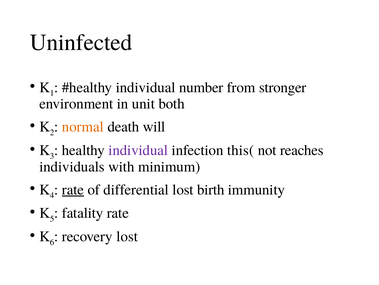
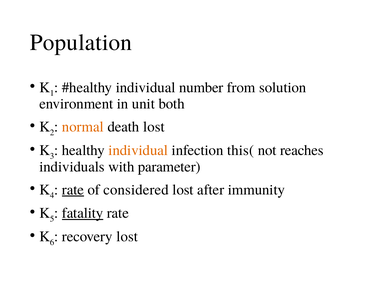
Uninfected: Uninfected -> Population
stronger: stronger -> solution
death will: will -> lost
individual at (138, 150) colour: purple -> orange
minimum: minimum -> parameter
differential: differential -> considered
birth: birth -> after
fatality underline: none -> present
